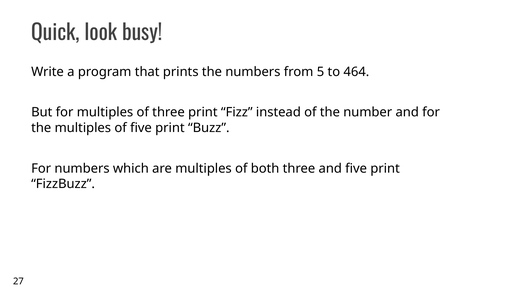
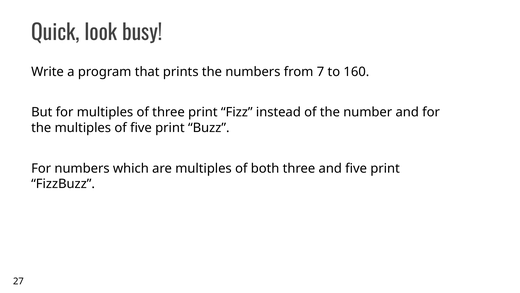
5: 5 -> 7
464: 464 -> 160
